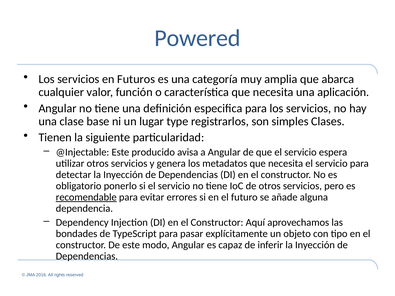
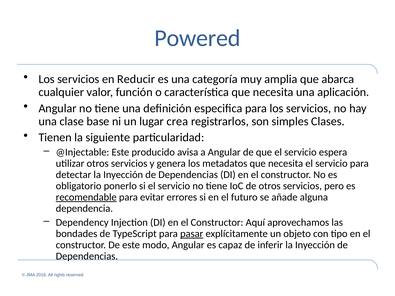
Futuros: Futuros -> Reducir
type: type -> crea
pasar underline: none -> present
